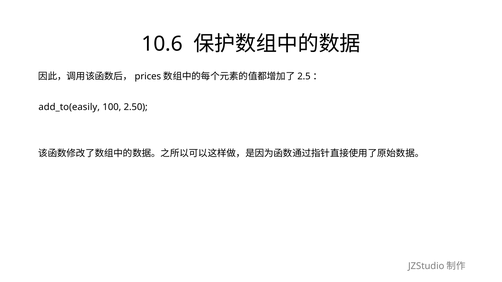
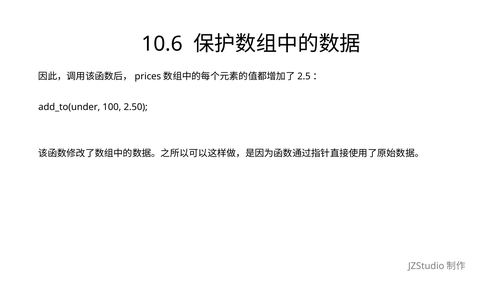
add_to(easily: add_to(easily -> add_to(under
